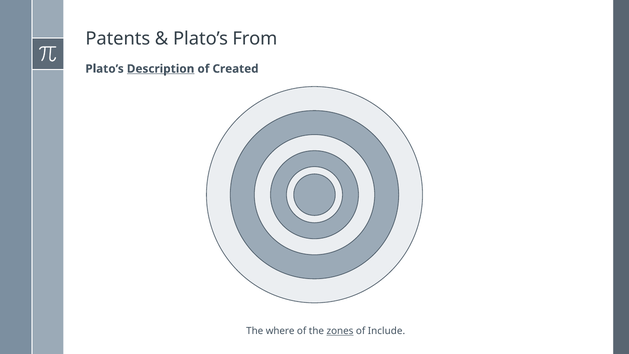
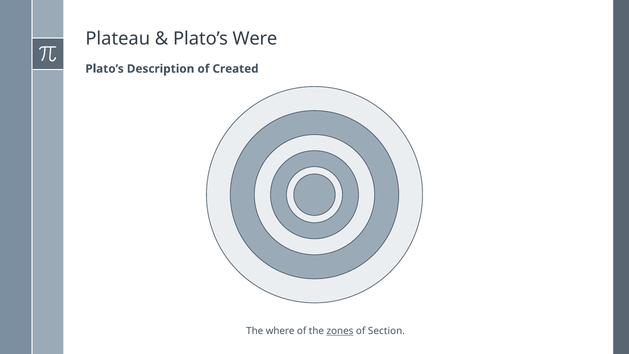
Patents: Patents -> Plateau
From: From -> Were
Description underline: present -> none
Include: Include -> Section
